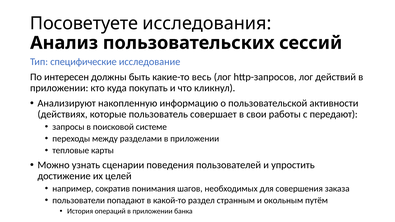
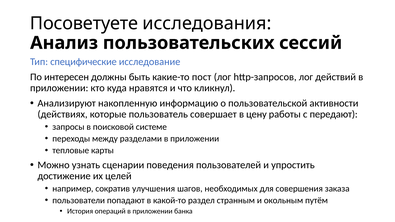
весь: весь -> пост
покупать: покупать -> нравятся
свои: свои -> цену
понимания: понимания -> улучшения
